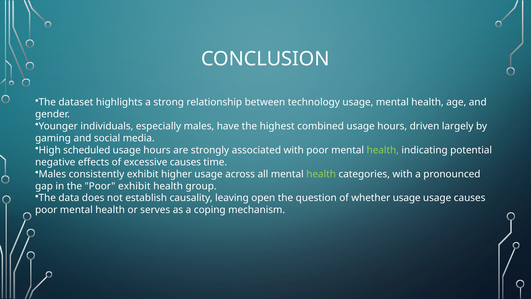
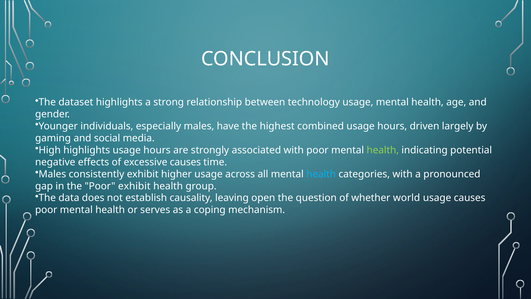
High scheduled: scheduled -> highlights
health at (321, 174) colour: light green -> light blue
whether usage: usage -> world
